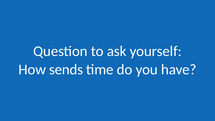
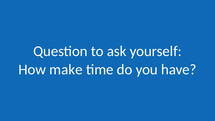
sends: sends -> make
